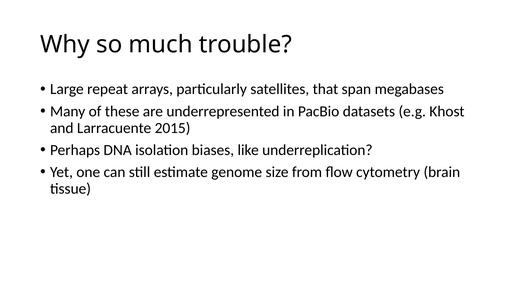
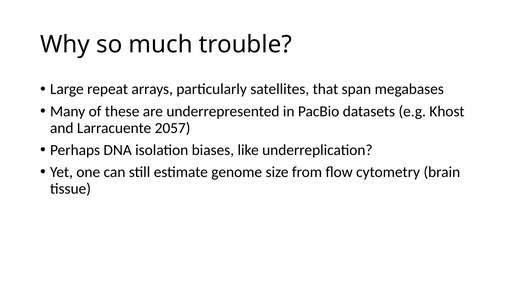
2015: 2015 -> 2057
